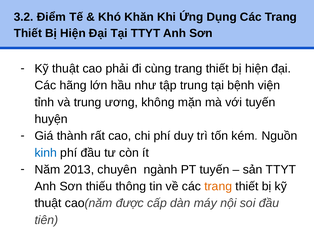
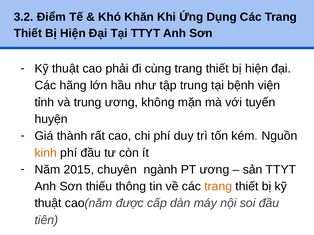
kinh colour: blue -> orange
2013: 2013 -> 2015
PT tuyến: tuyến -> ương
